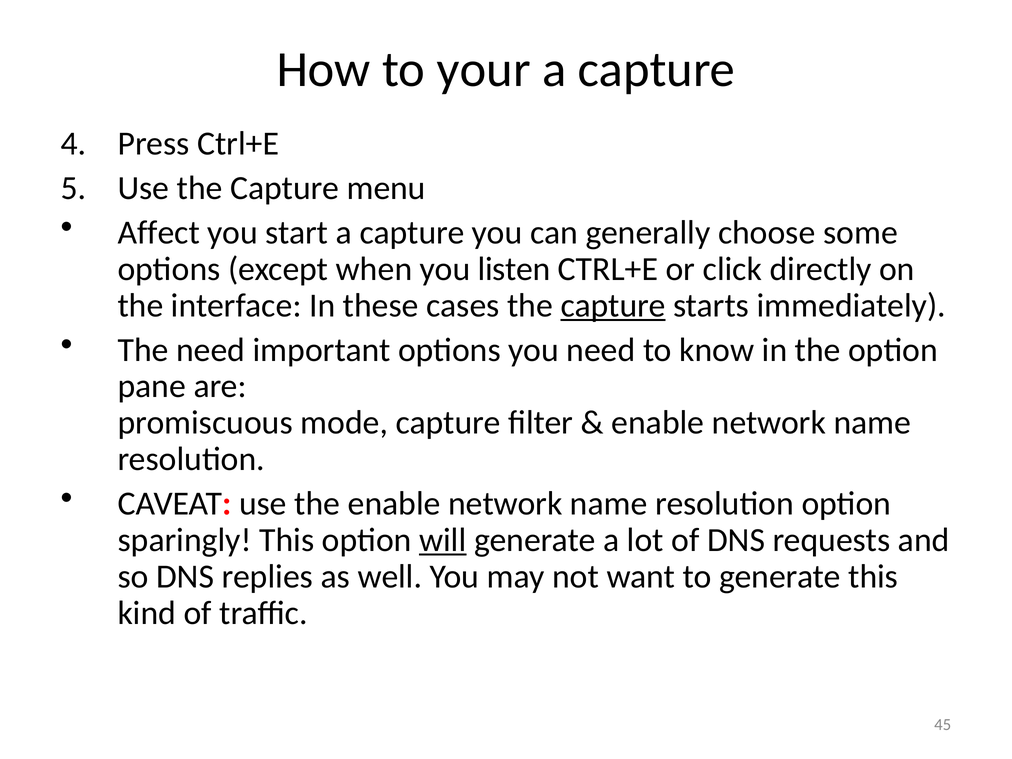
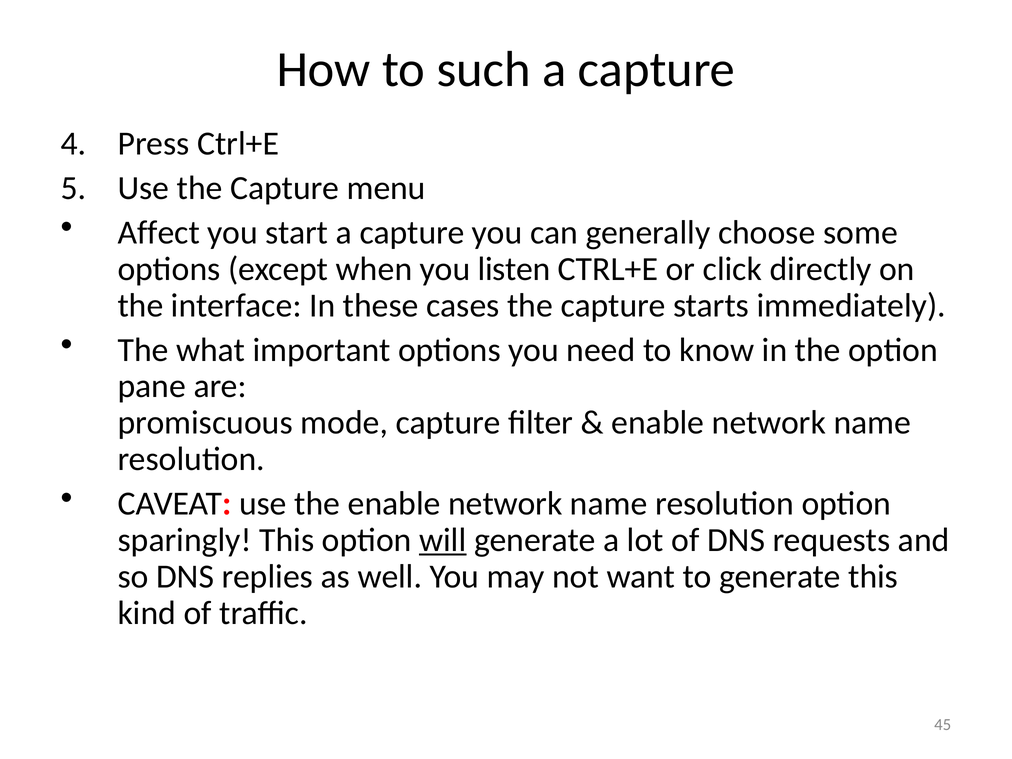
your: your -> such
capture at (613, 305) underline: present -> none
The need: need -> what
